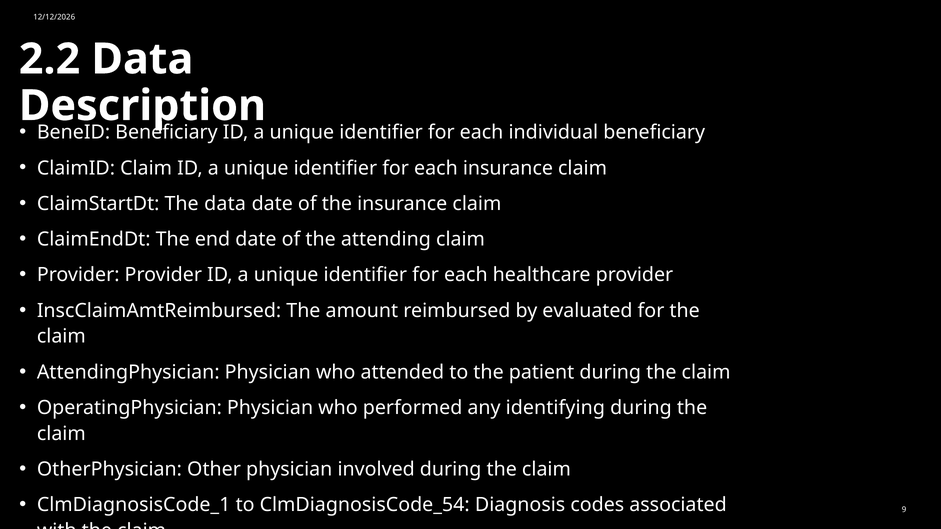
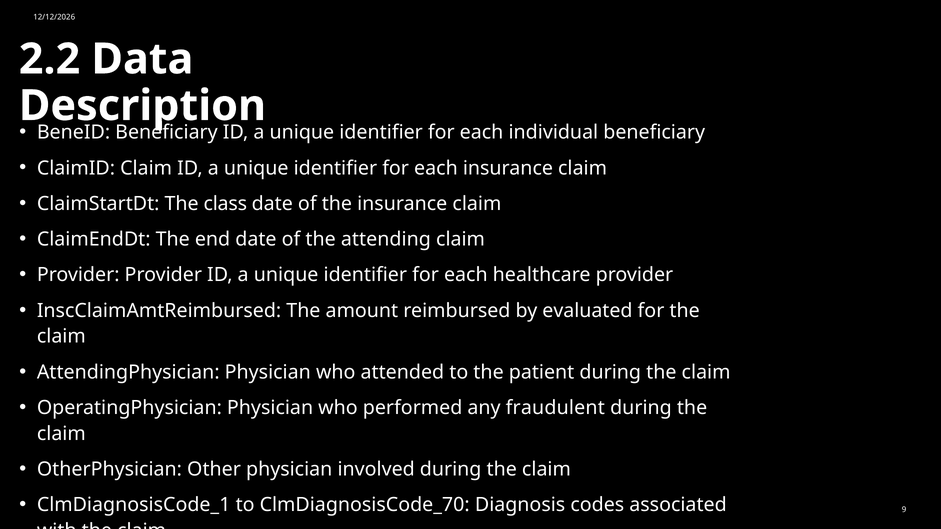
The data: data -> class
identifying: identifying -> fraudulent
ClmDiagnosisCode_54: ClmDiagnosisCode_54 -> ClmDiagnosisCode_70
